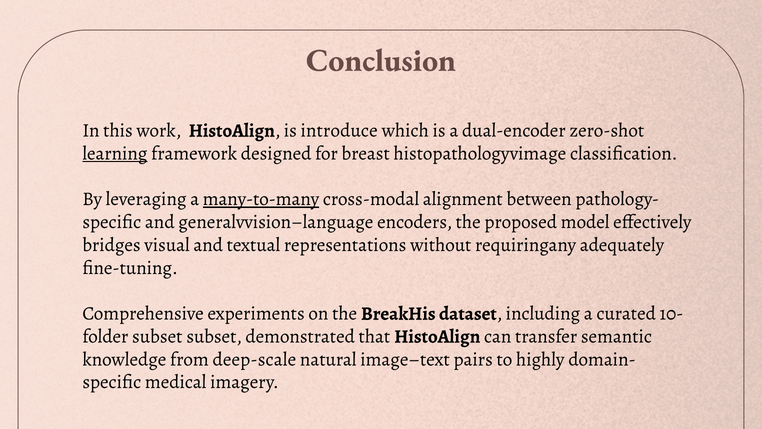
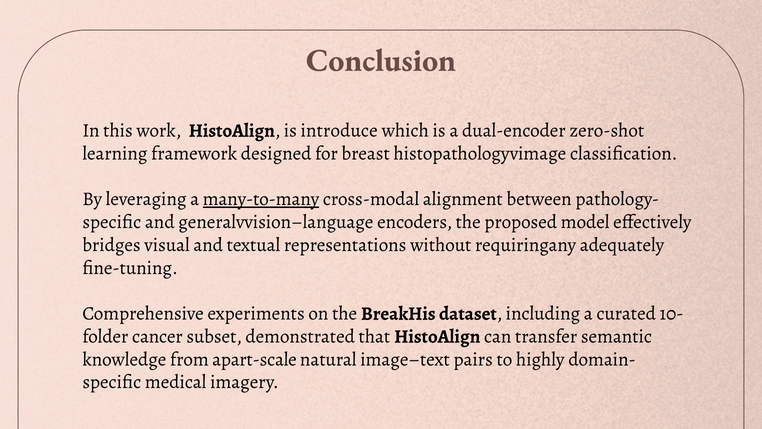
learning underline: present -> none
subset at (157, 336): subset -> cancer
deep-scale: deep-scale -> apart-scale
